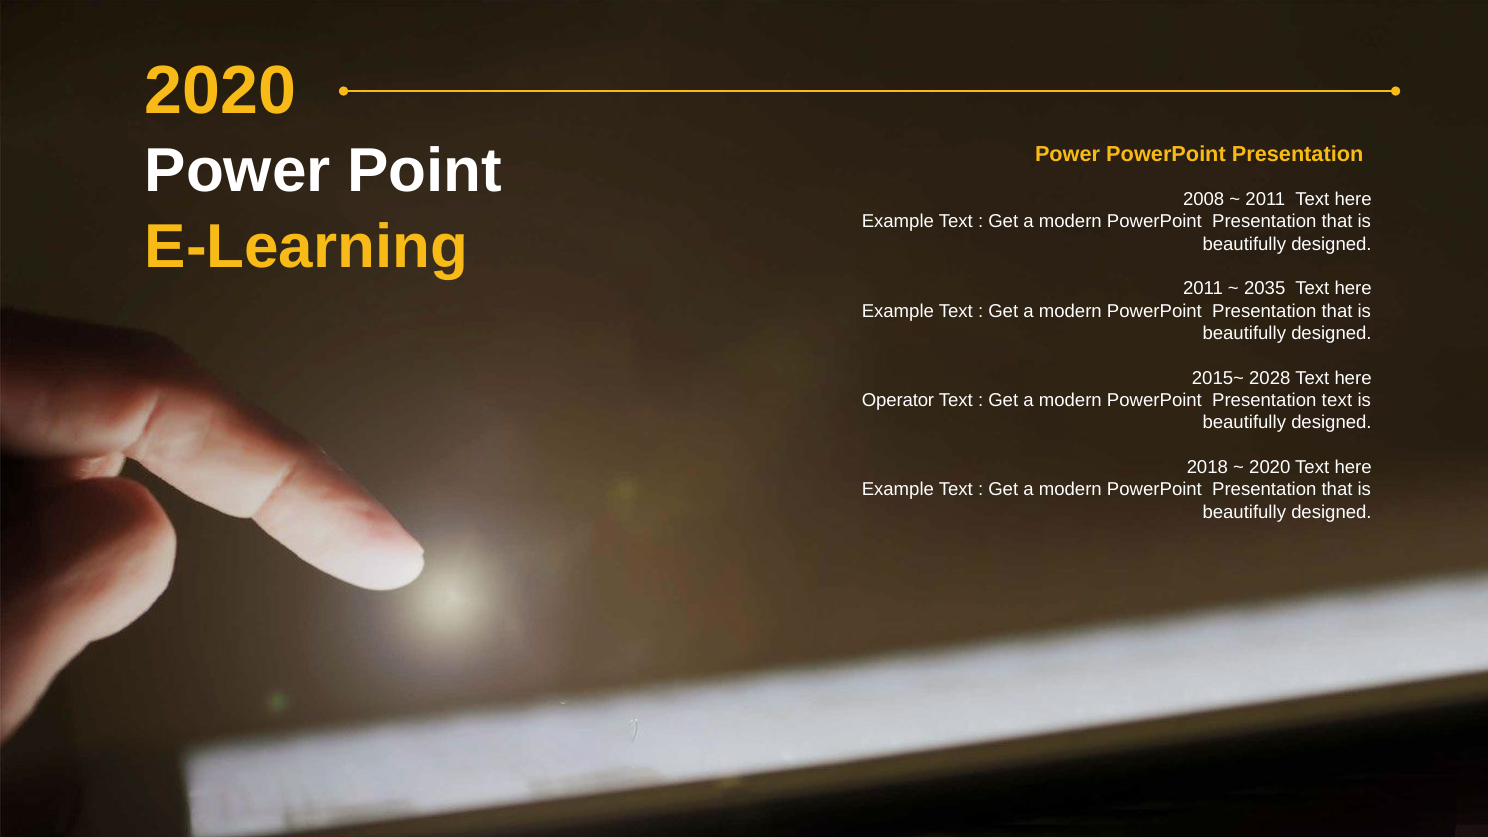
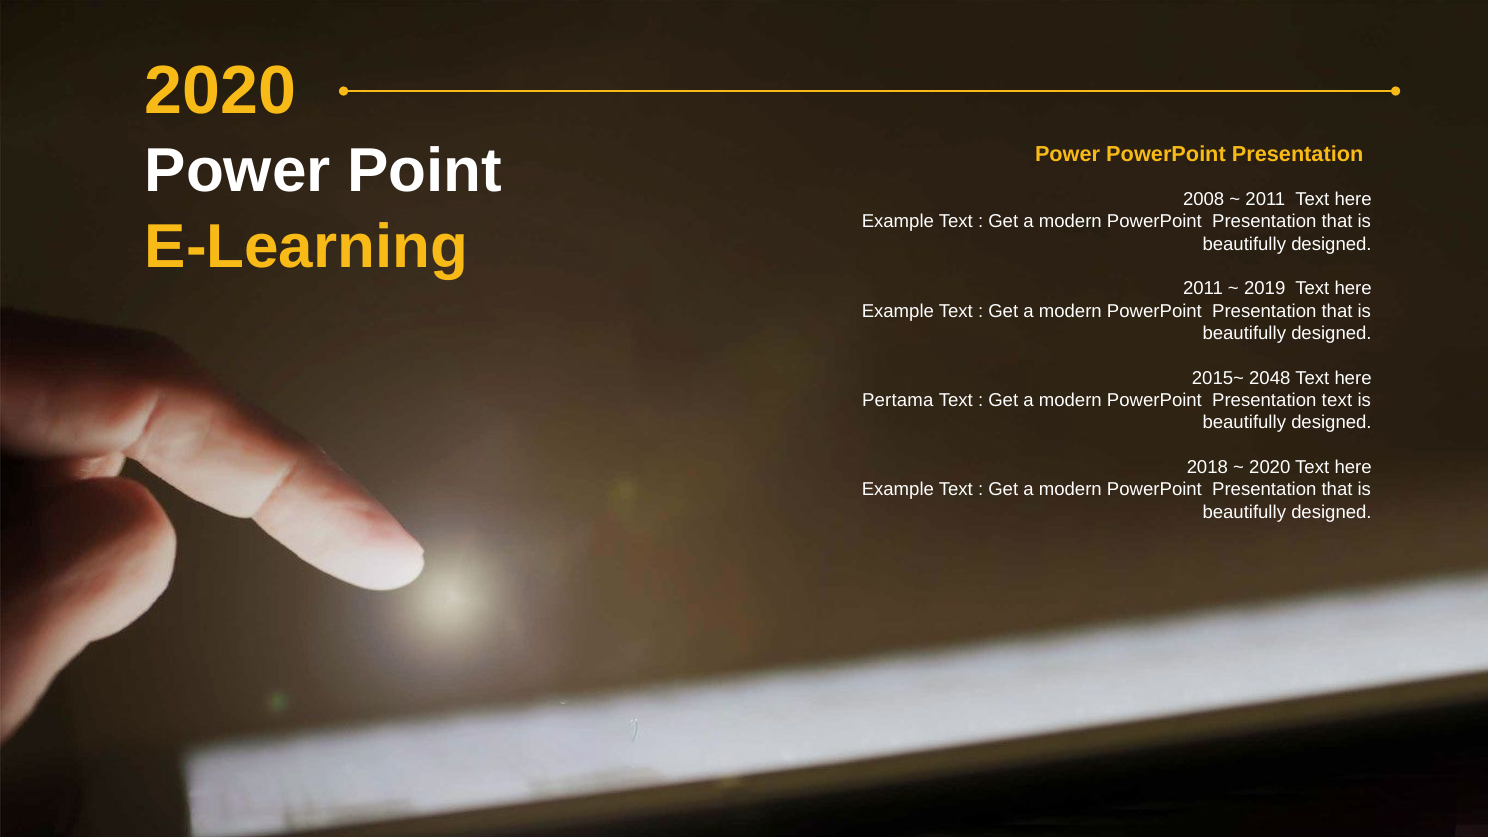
2035: 2035 -> 2019
2028: 2028 -> 2048
Operator: Operator -> Pertama
